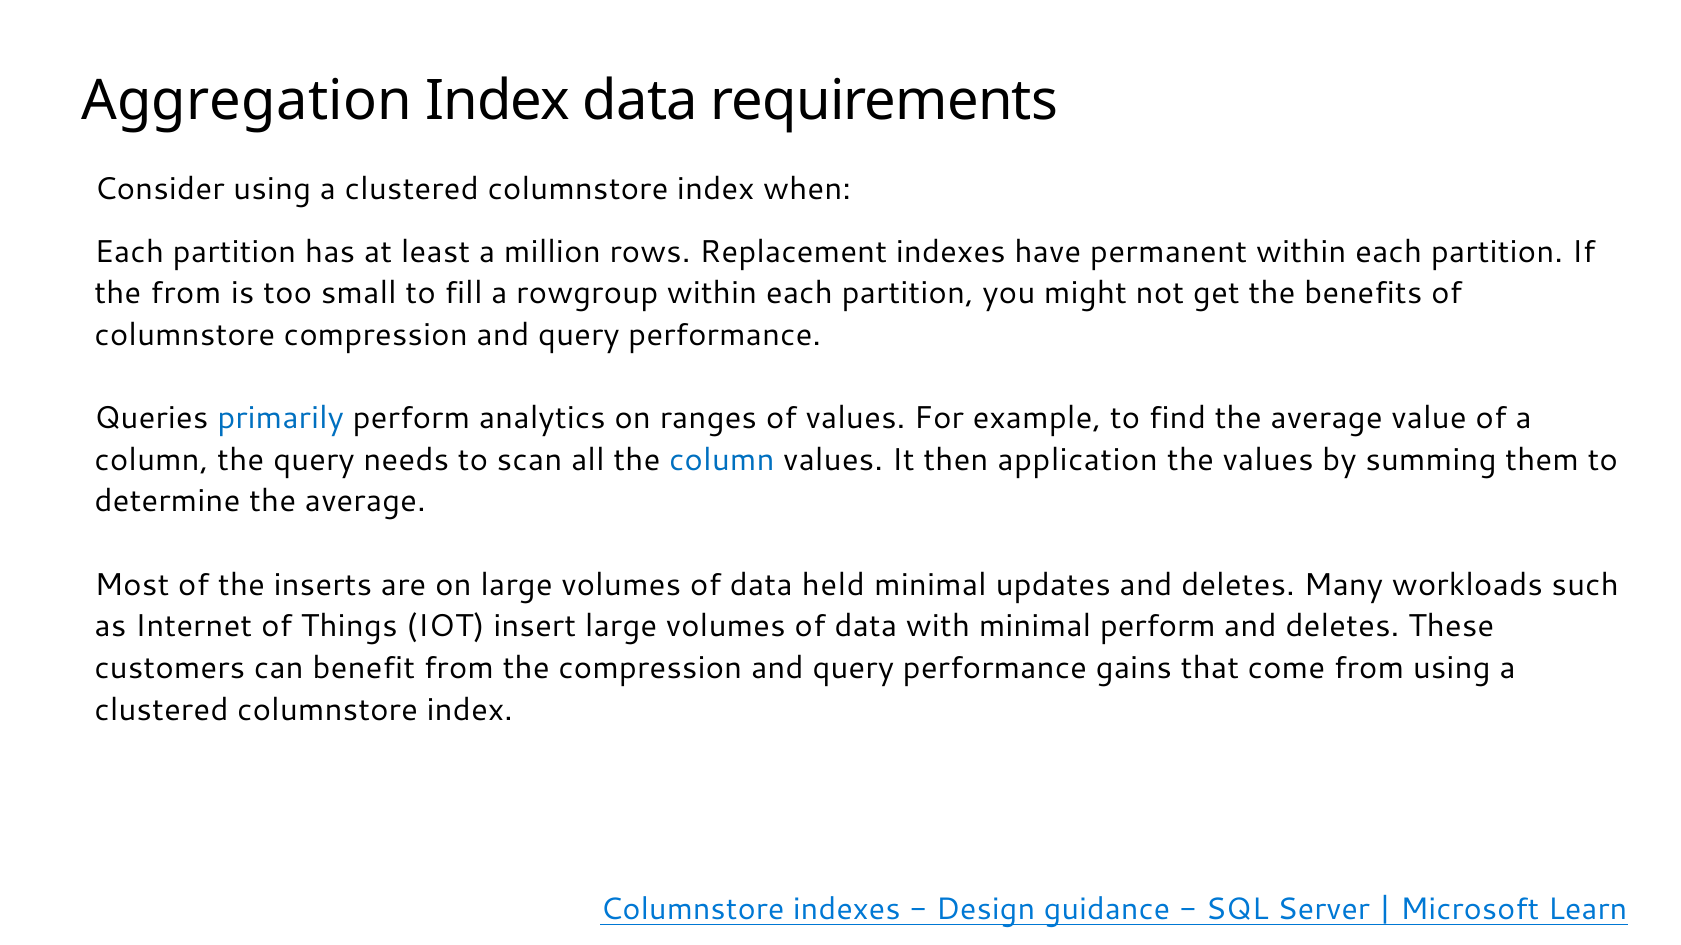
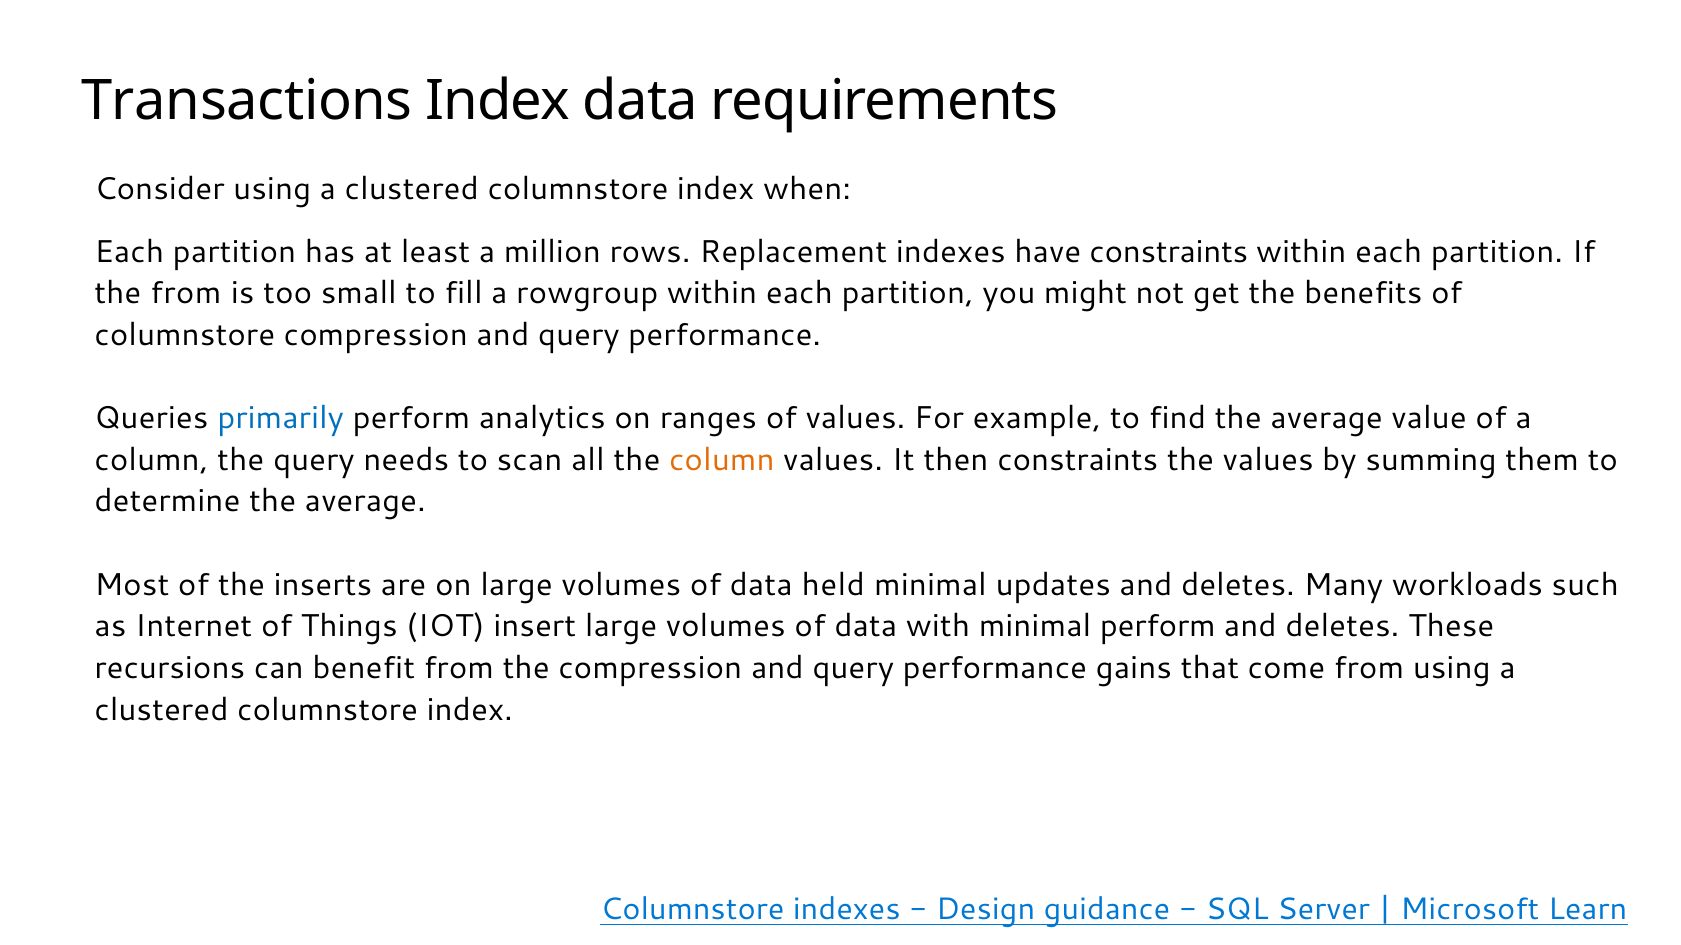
Aggregation: Aggregation -> Transactions
have permanent: permanent -> constraints
column at (722, 460) colour: blue -> orange
then application: application -> constraints
customers: customers -> recursions
